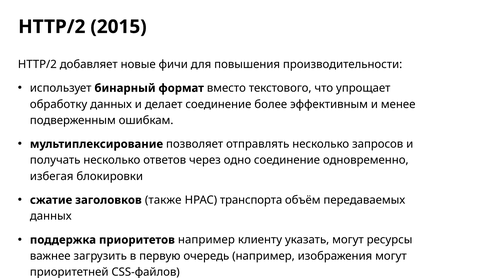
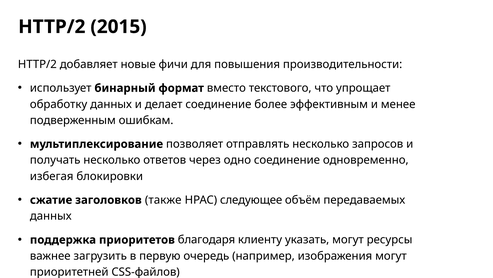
транспорта: транспорта -> следующее
приоритетов например: например -> благодаря
